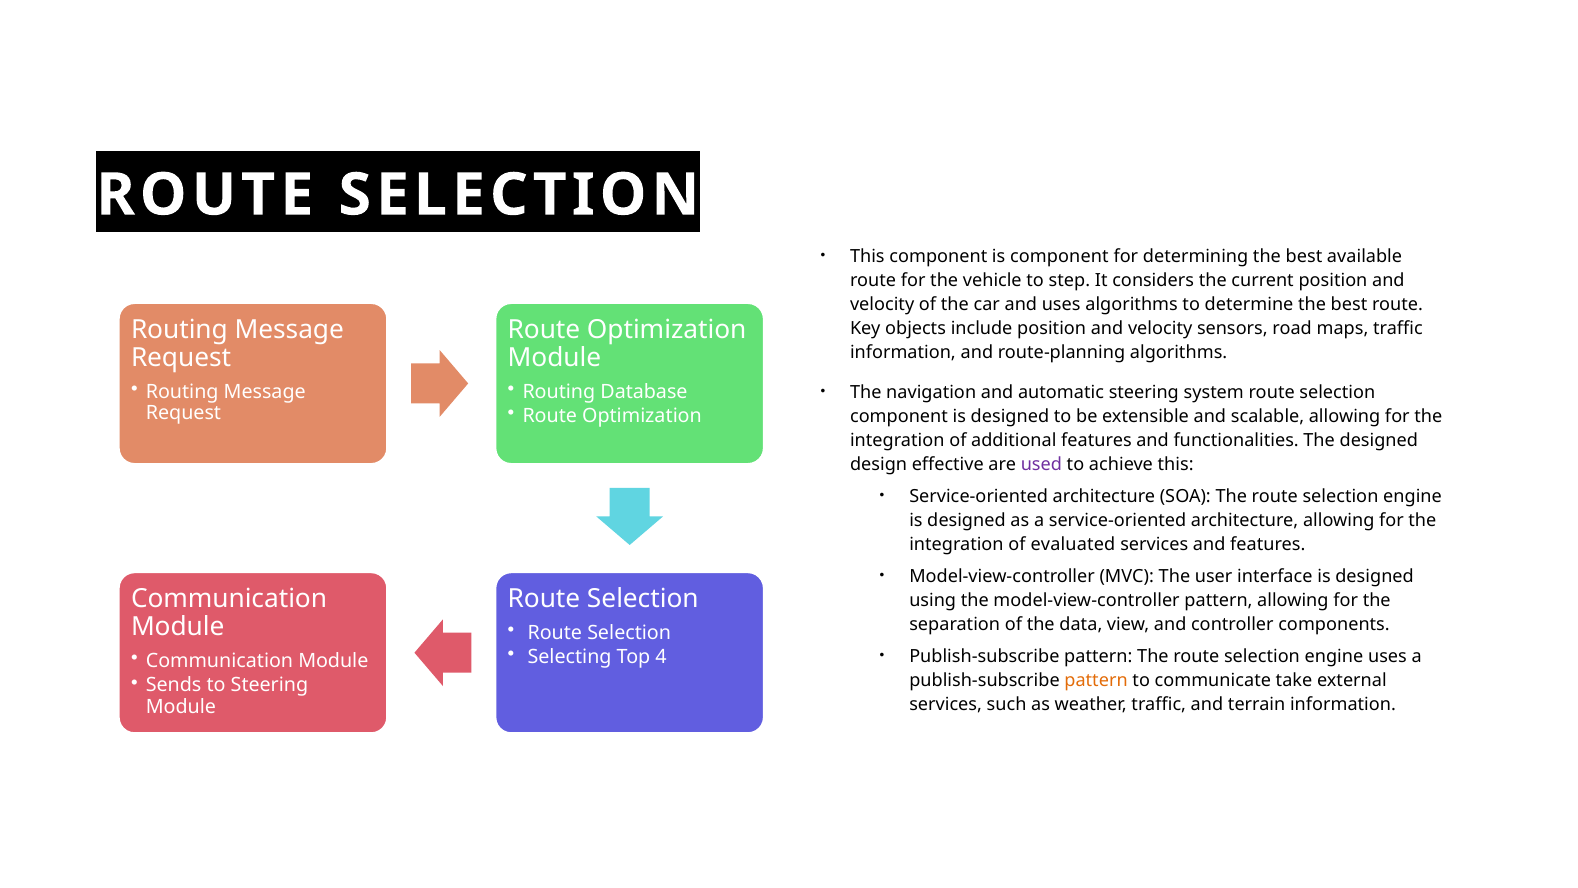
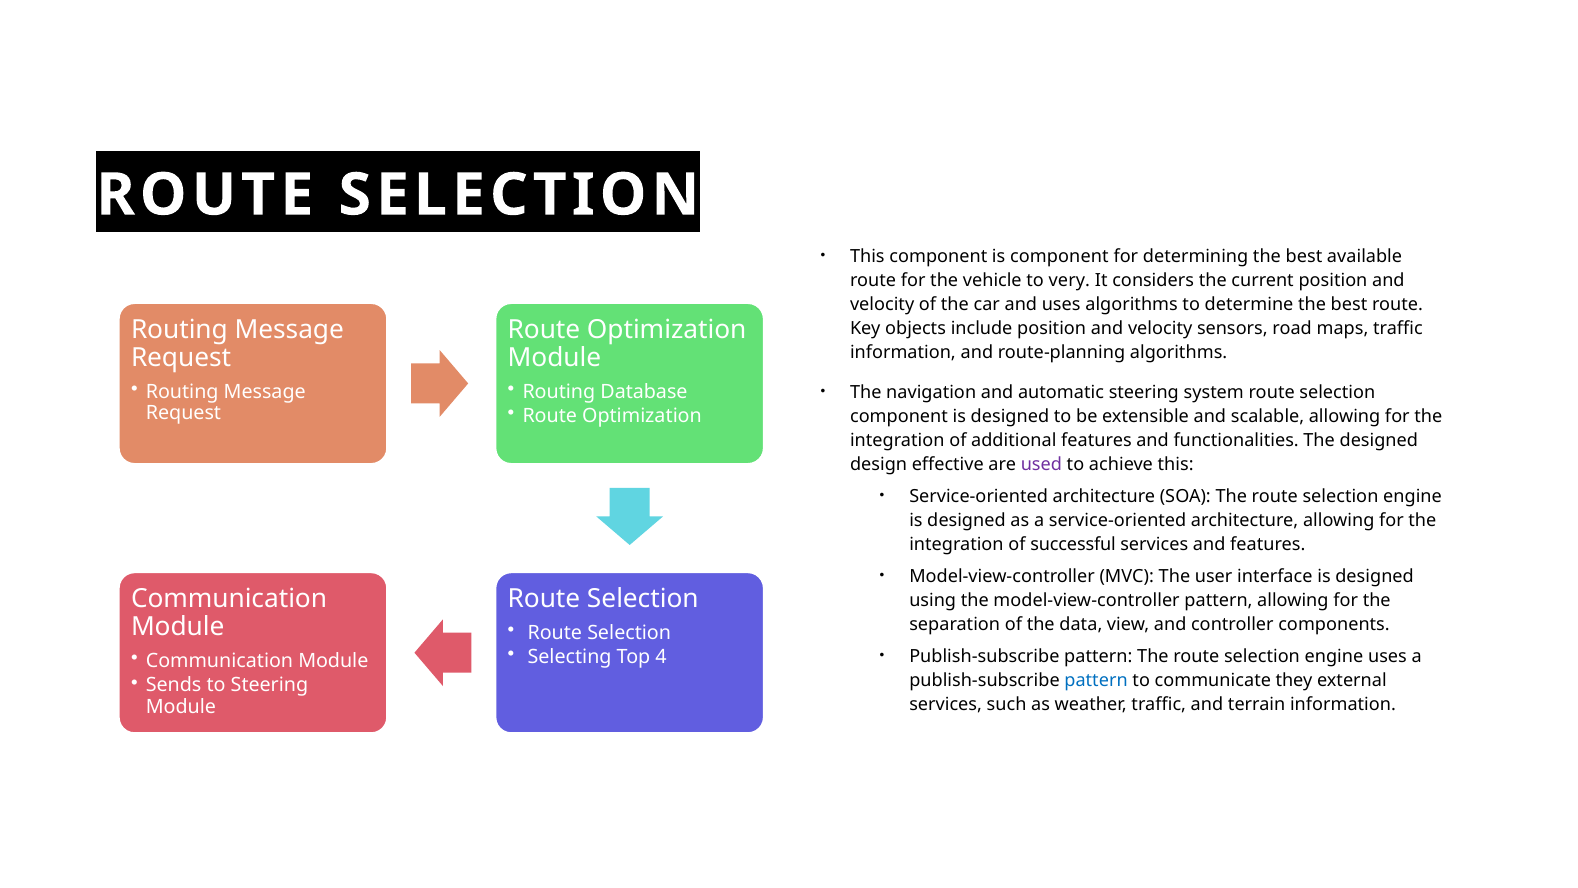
step: step -> very
evaluated: evaluated -> successful
pattern at (1096, 680) colour: orange -> blue
take: take -> they
